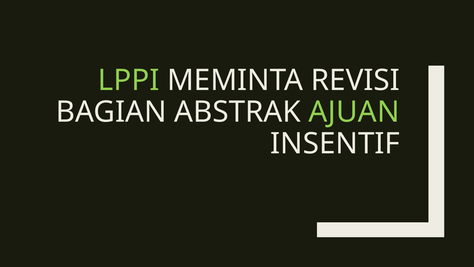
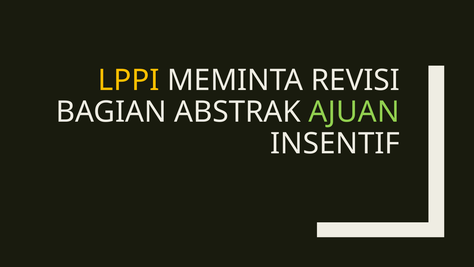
LPPI colour: light green -> yellow
